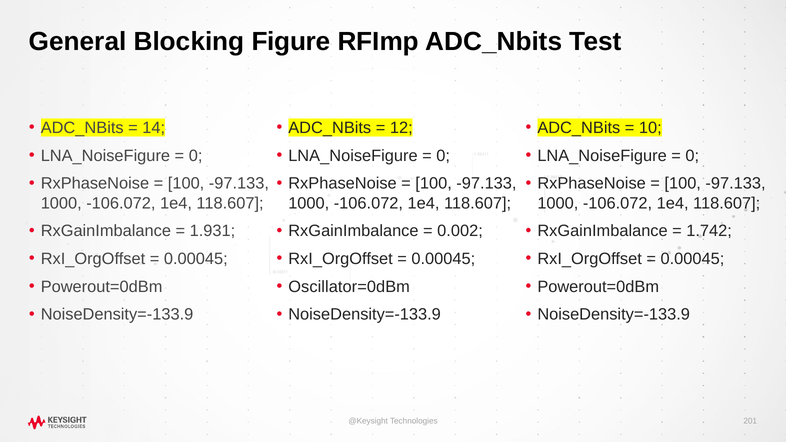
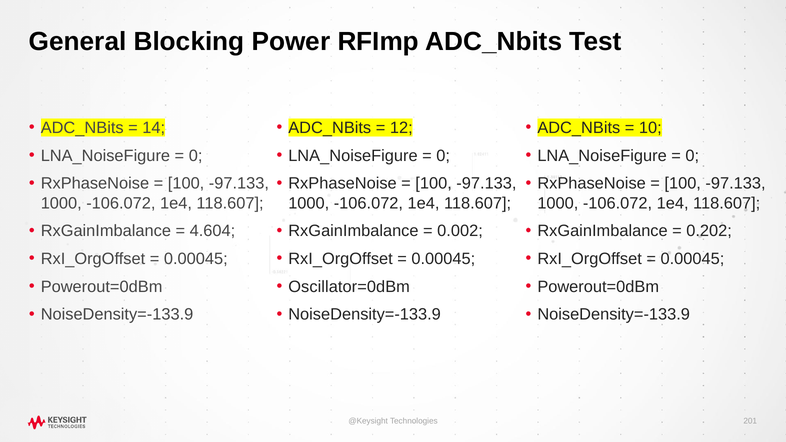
Figure: Figure -> Power
1.742: 1.742 -> 0.202
1.931: 1.931 -> 4.604
